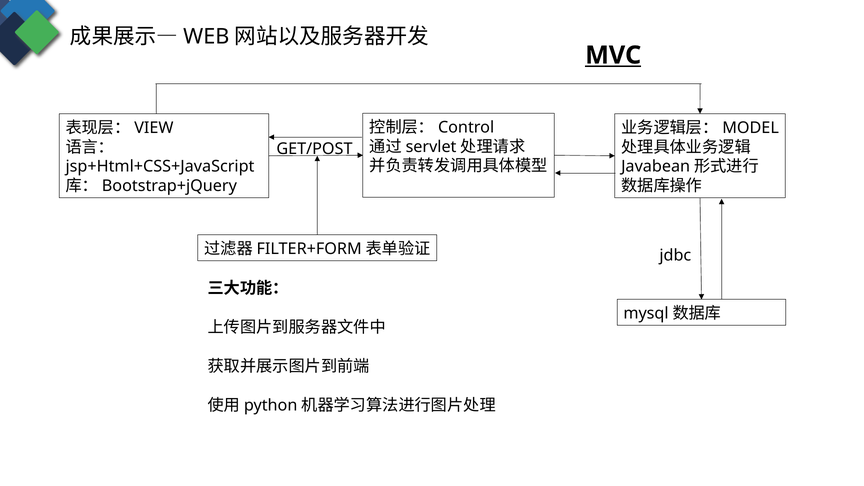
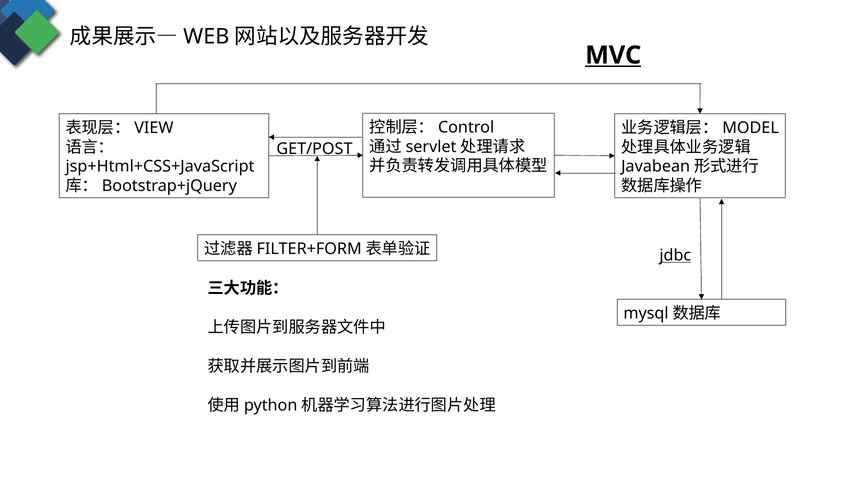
jdbc underline: none -> present
